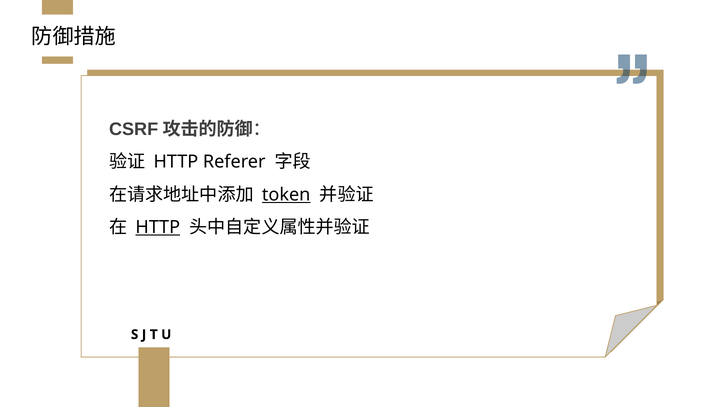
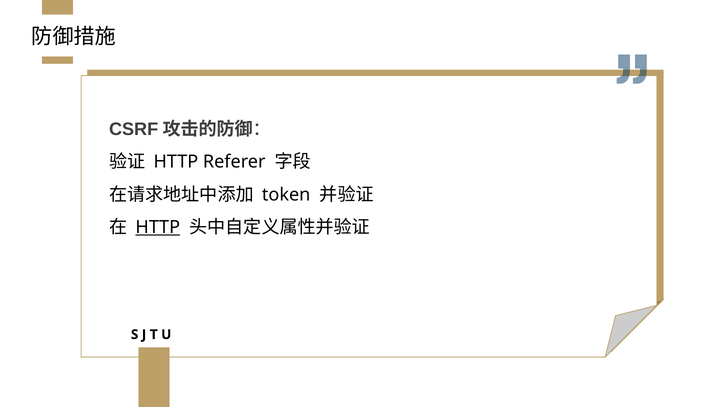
token underline: present -> none
